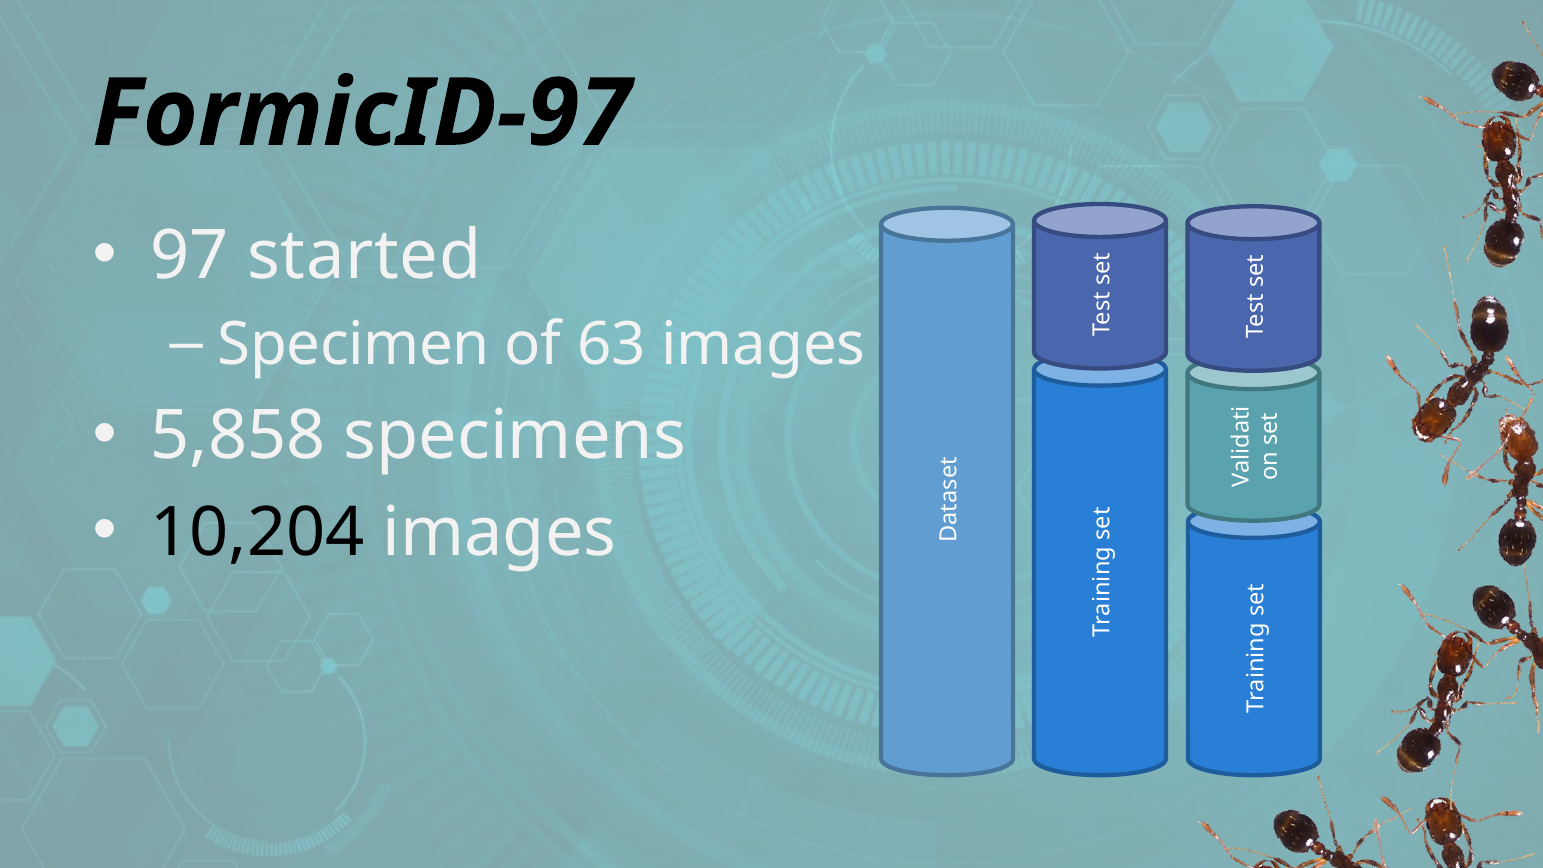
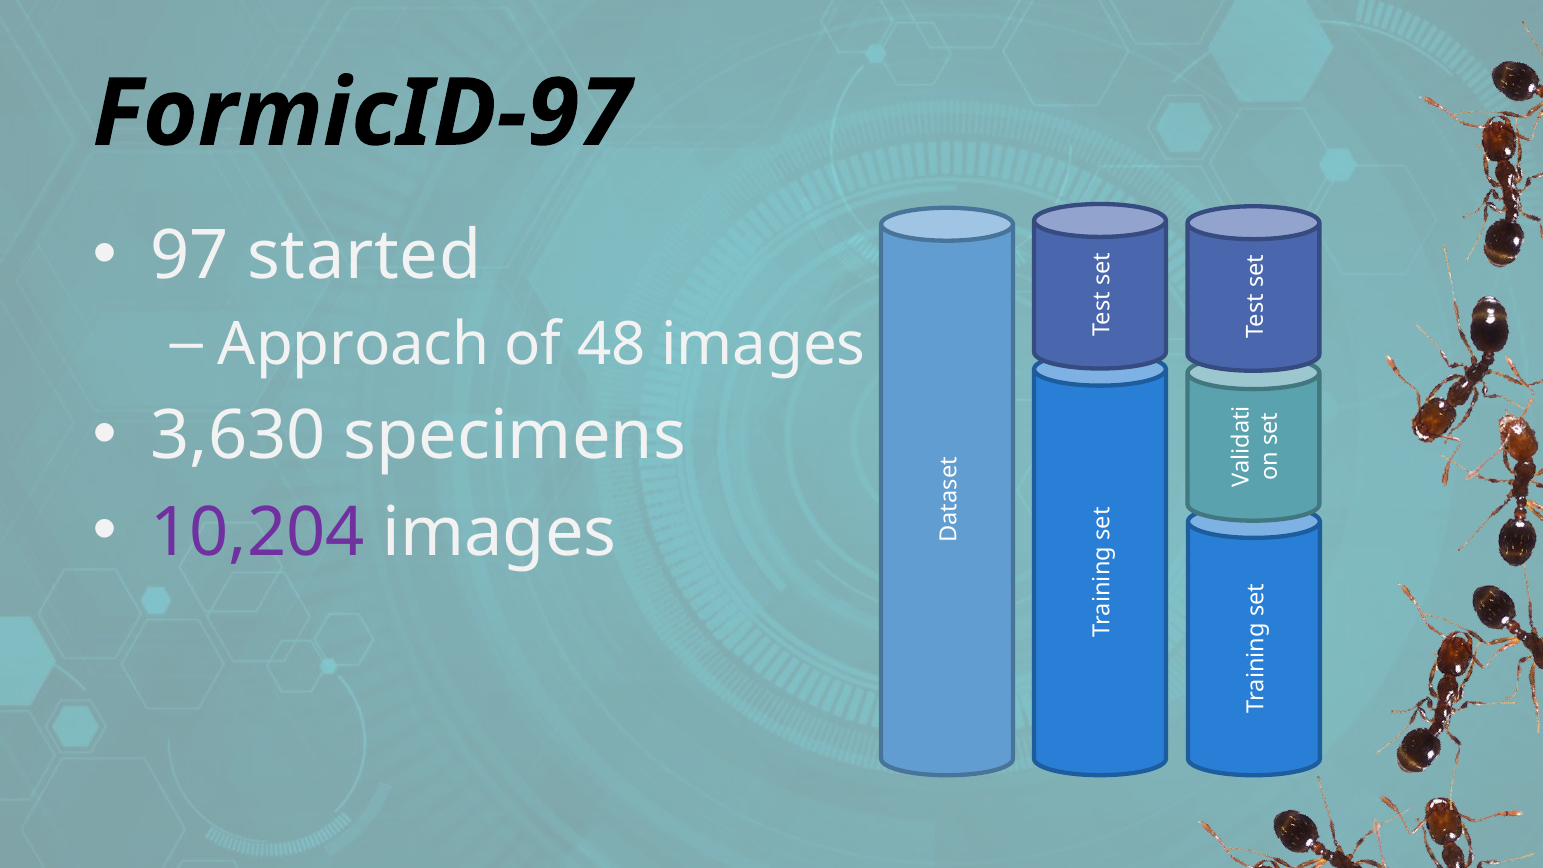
Specimen: Specimen -> Approach
63: 63 -> 48
5,858: 5,858 -> 3,630
10,204 colour: black -> purple
